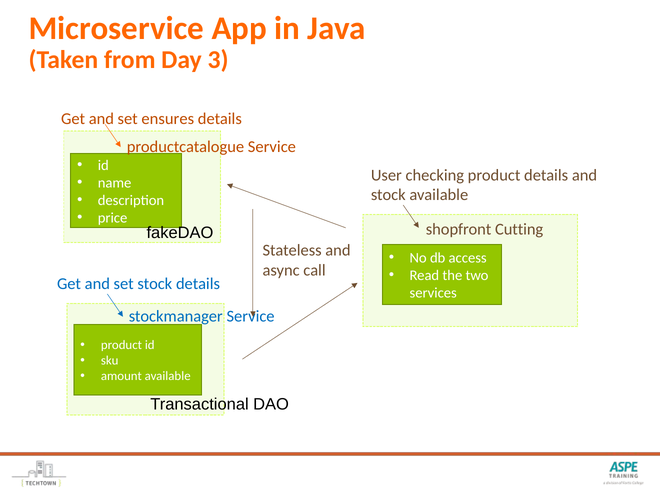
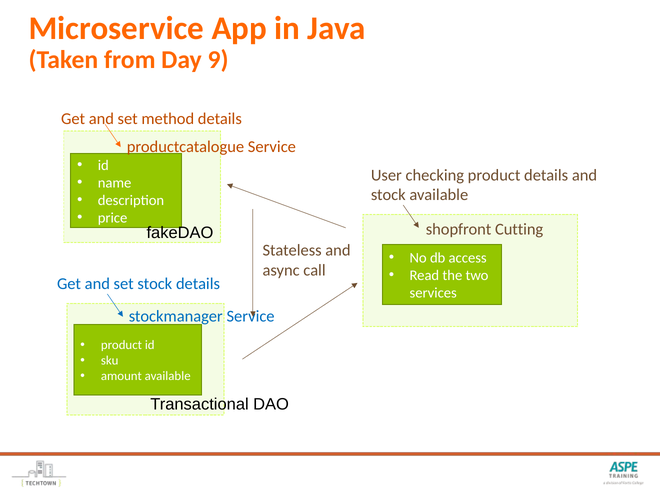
3: 3 -> 9
ensures: ensures -> method
